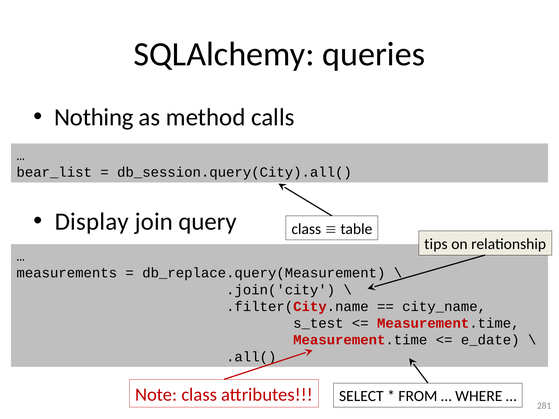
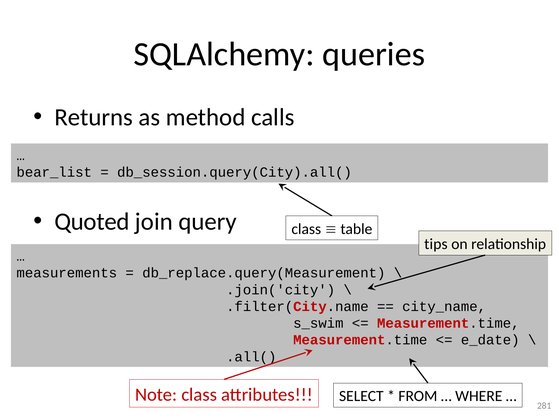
Nothing: Nothing -> Returns
Display: Display -> Quoted
s_test: s_test -> s_swim
